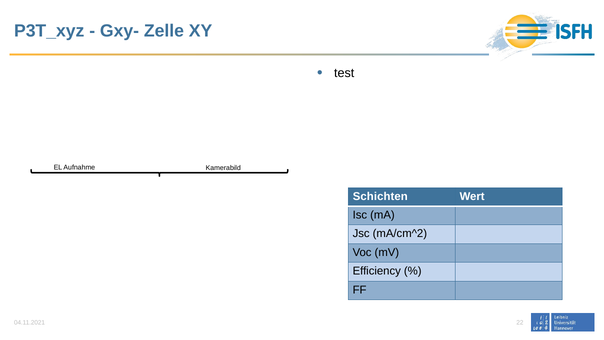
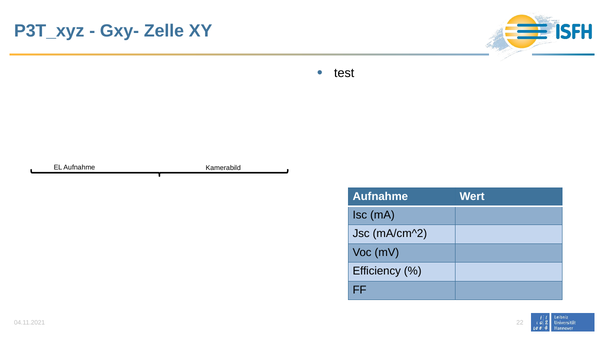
Schichten at (380, 196): Schichten -> Aufnahme
